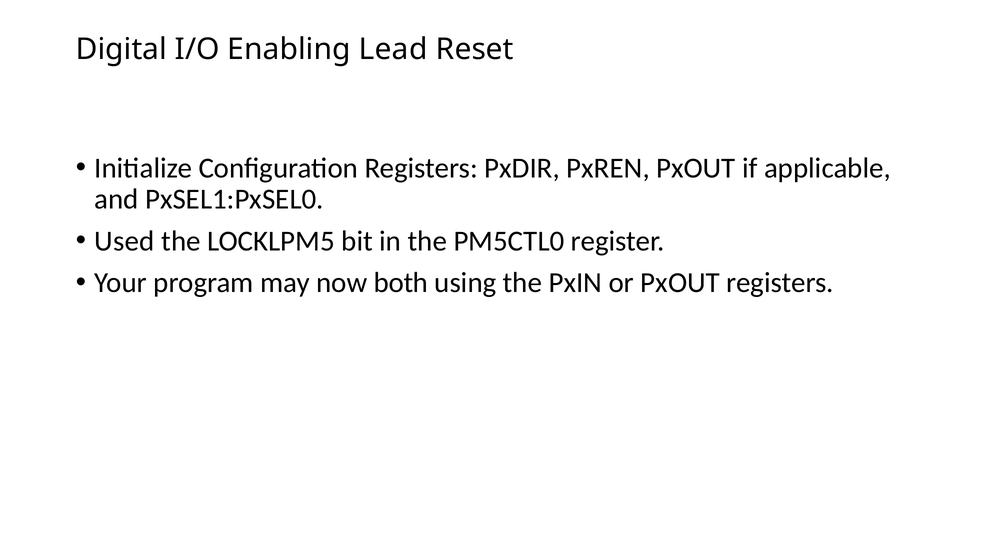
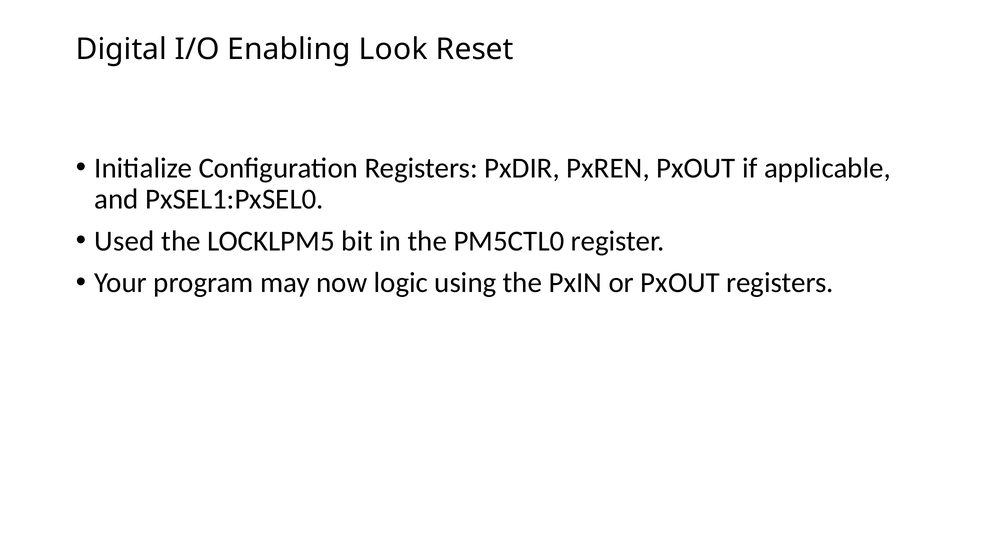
Lead: Lead -> Look
both: both -> logic
